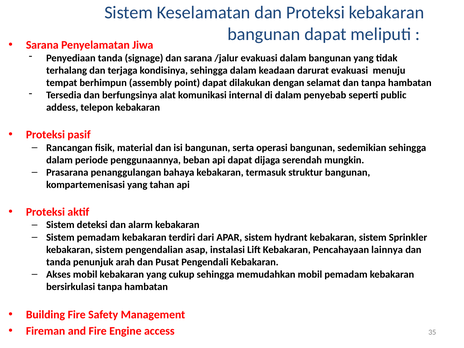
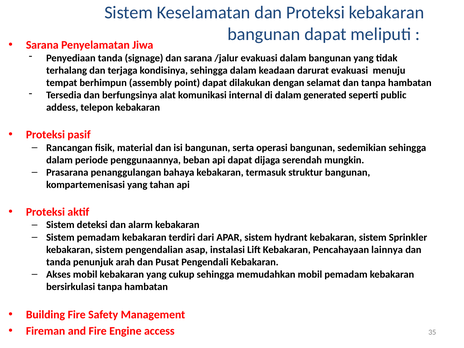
penyebab: penyebab -> generated
